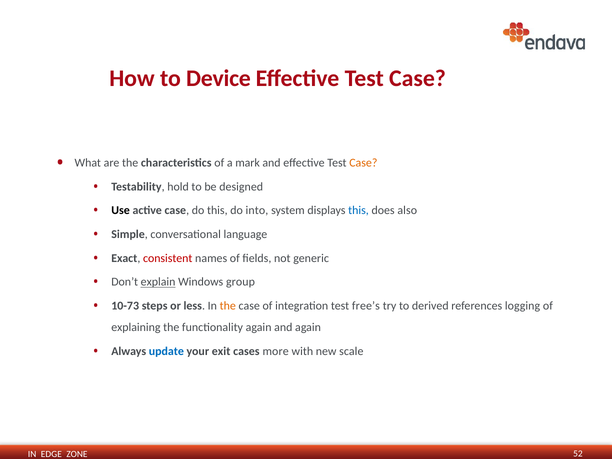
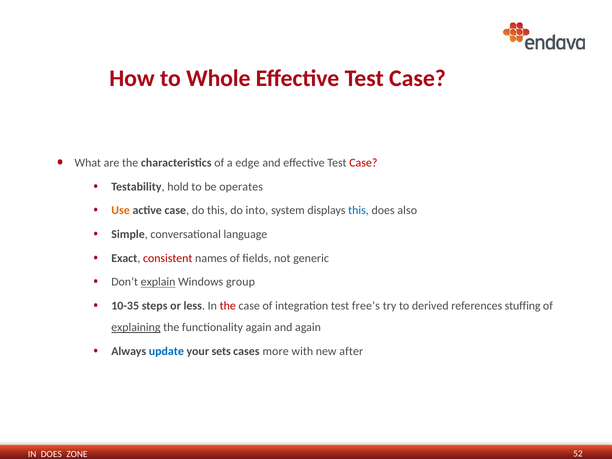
Device: Device -> Whole
mark: mark -> edge
Case at (363, 163) colour: orange -> red
designed: designed -> operates
Use colour: black -> orange
10-73: 10-73 -> 10-35
the at (228, 306) colour: orange -> red
logging: logging -> stuffing
explaining underline: none -> present
exit: exit -> sets
scale: scale -> after
IN EDGE: EDGE -> DOES
